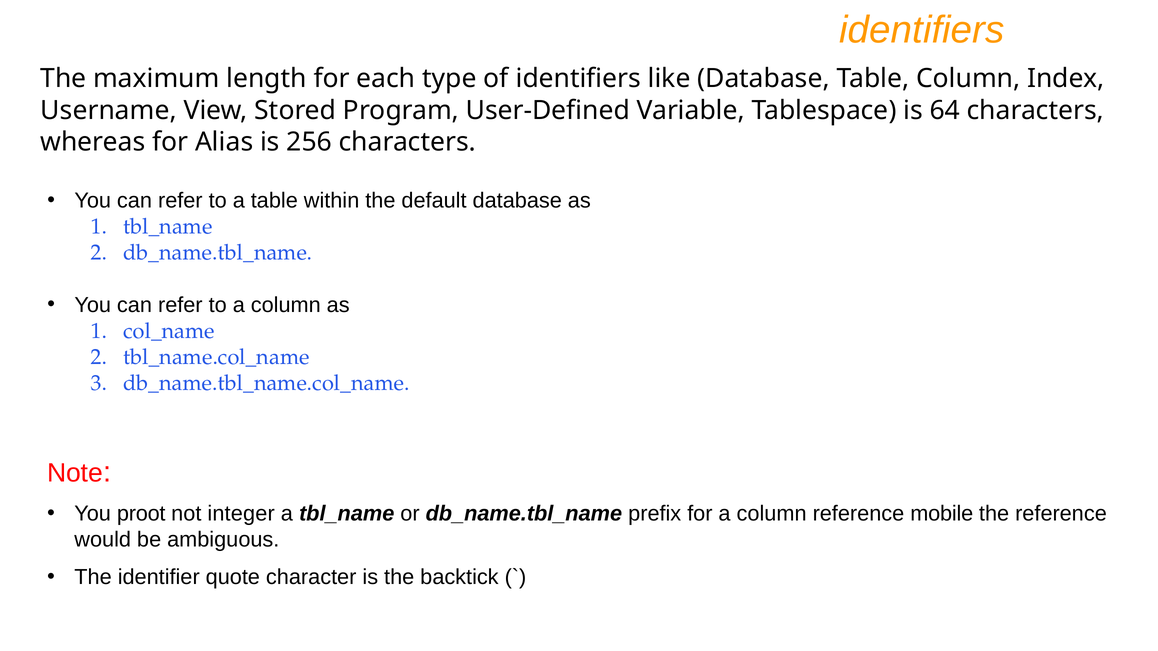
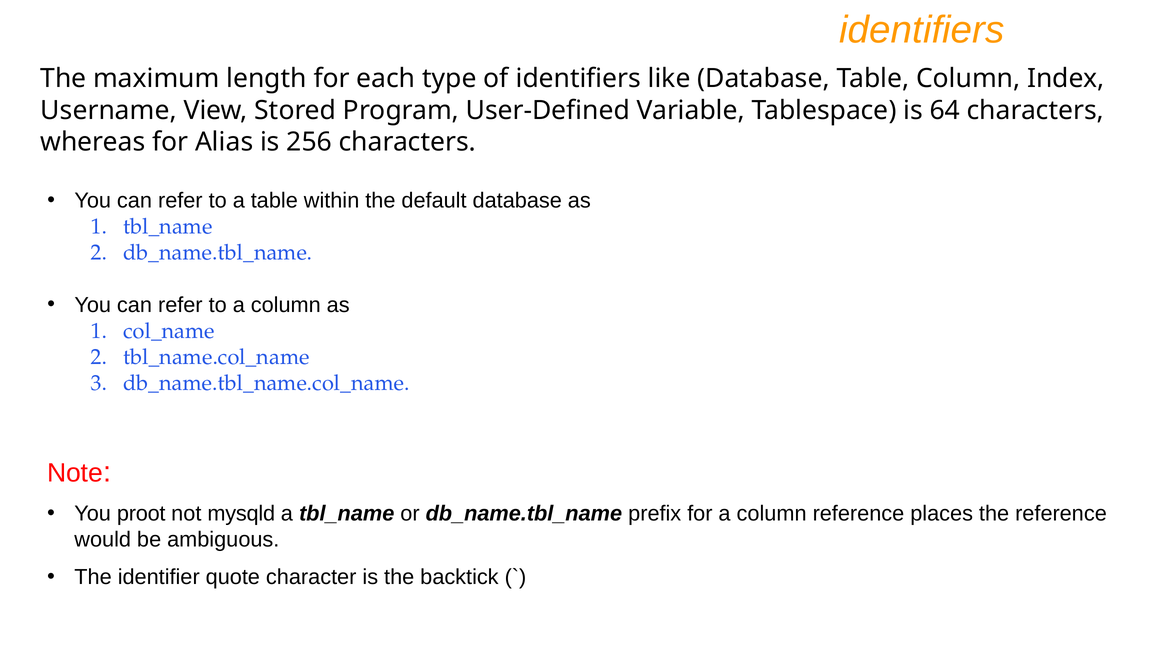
integer: integer -> mysqld
mobile: mobile -> places
